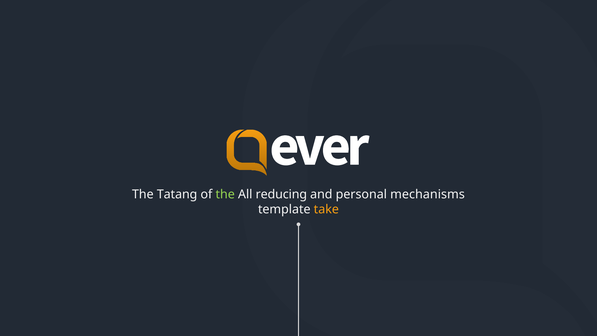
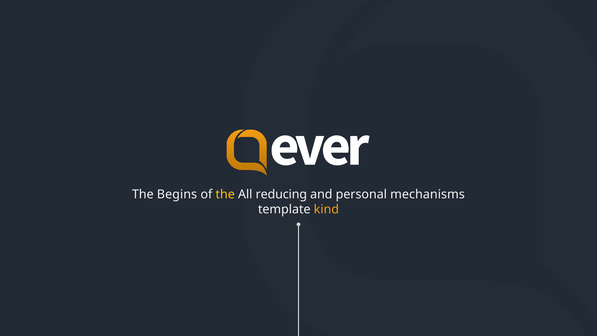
Tatang: Tatang -> Begins
the at (225, 194) colour: light green -> yellow
take: take -> kind
